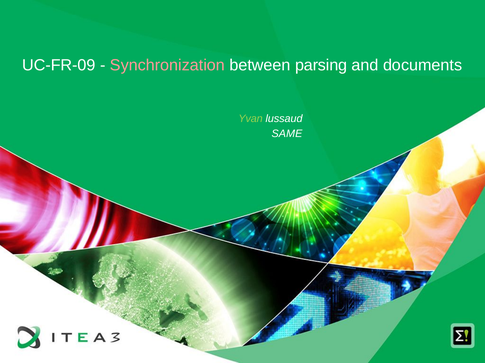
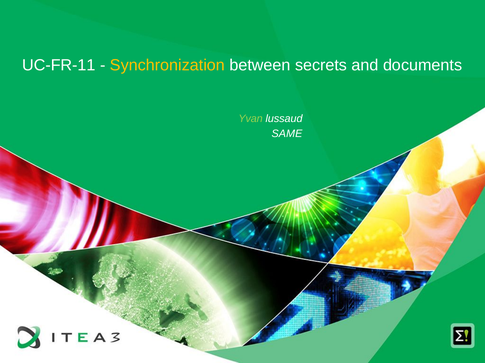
UC-FR-09: UC-FR-09 -> UC-FR-11
Synchronization colour: pink -> yellow
parsing: parsing -> secrets
